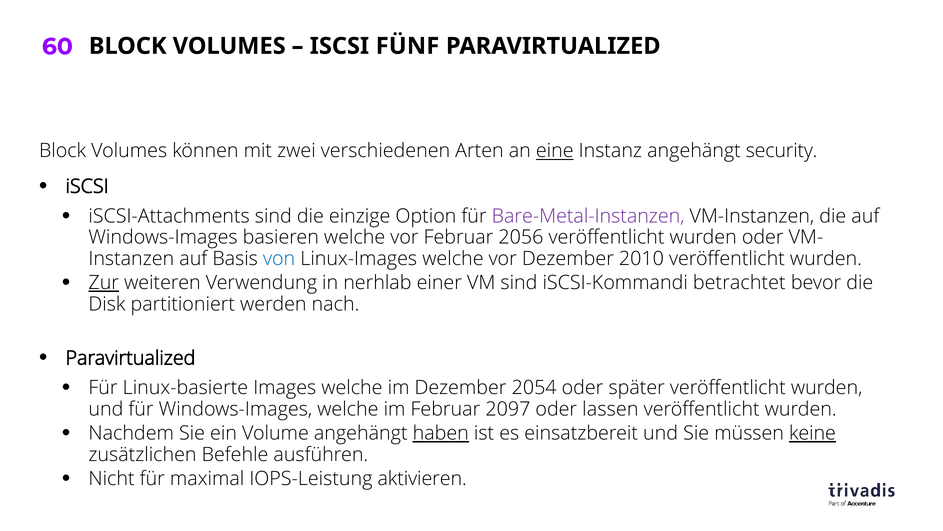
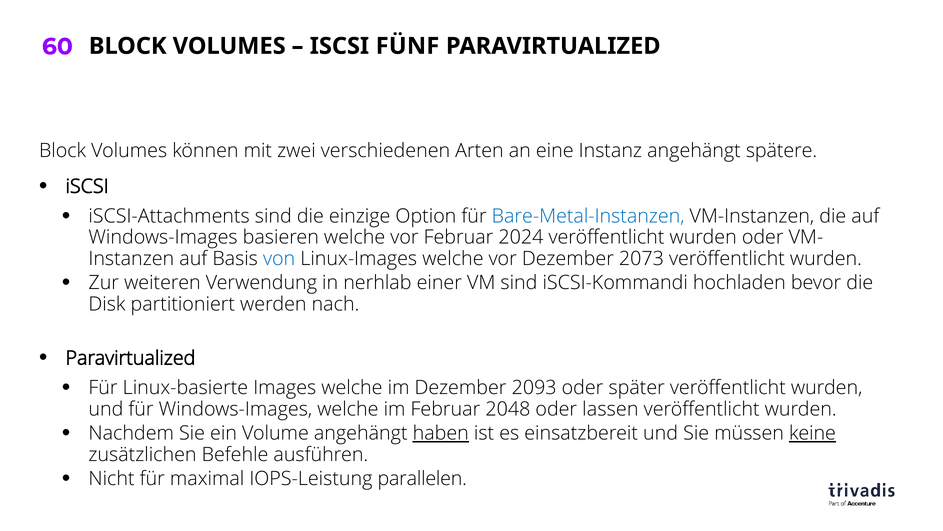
eine underline: present -> none
security: security -> spätere
Bare-Metal-Instanzen colour: purple -> blue
2056: 2056 -> 2024
2010: 2010 -> 2073
Zur underline: present -> none
betrachtet: betrachtet -> hochladen
2054: 2054 -> 2093
2097: 2097 -> 2048
aktivieren: aktivieren -> parallelen
